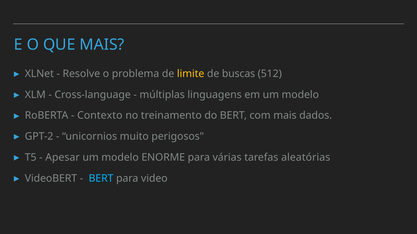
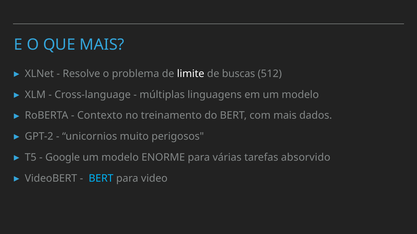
limite colour: yellow -> white
Apesar: Apesar -> Google
aleatórias: aleatórias -> absorvido
